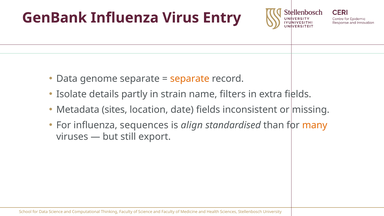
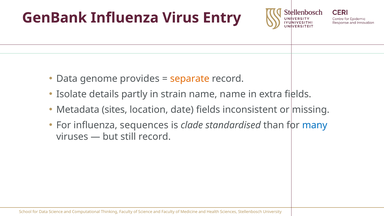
genome separate: separate -> provides
name filters: filters -> name
align: align -> clade
many colour: orange -> blue
still export: export -> record
